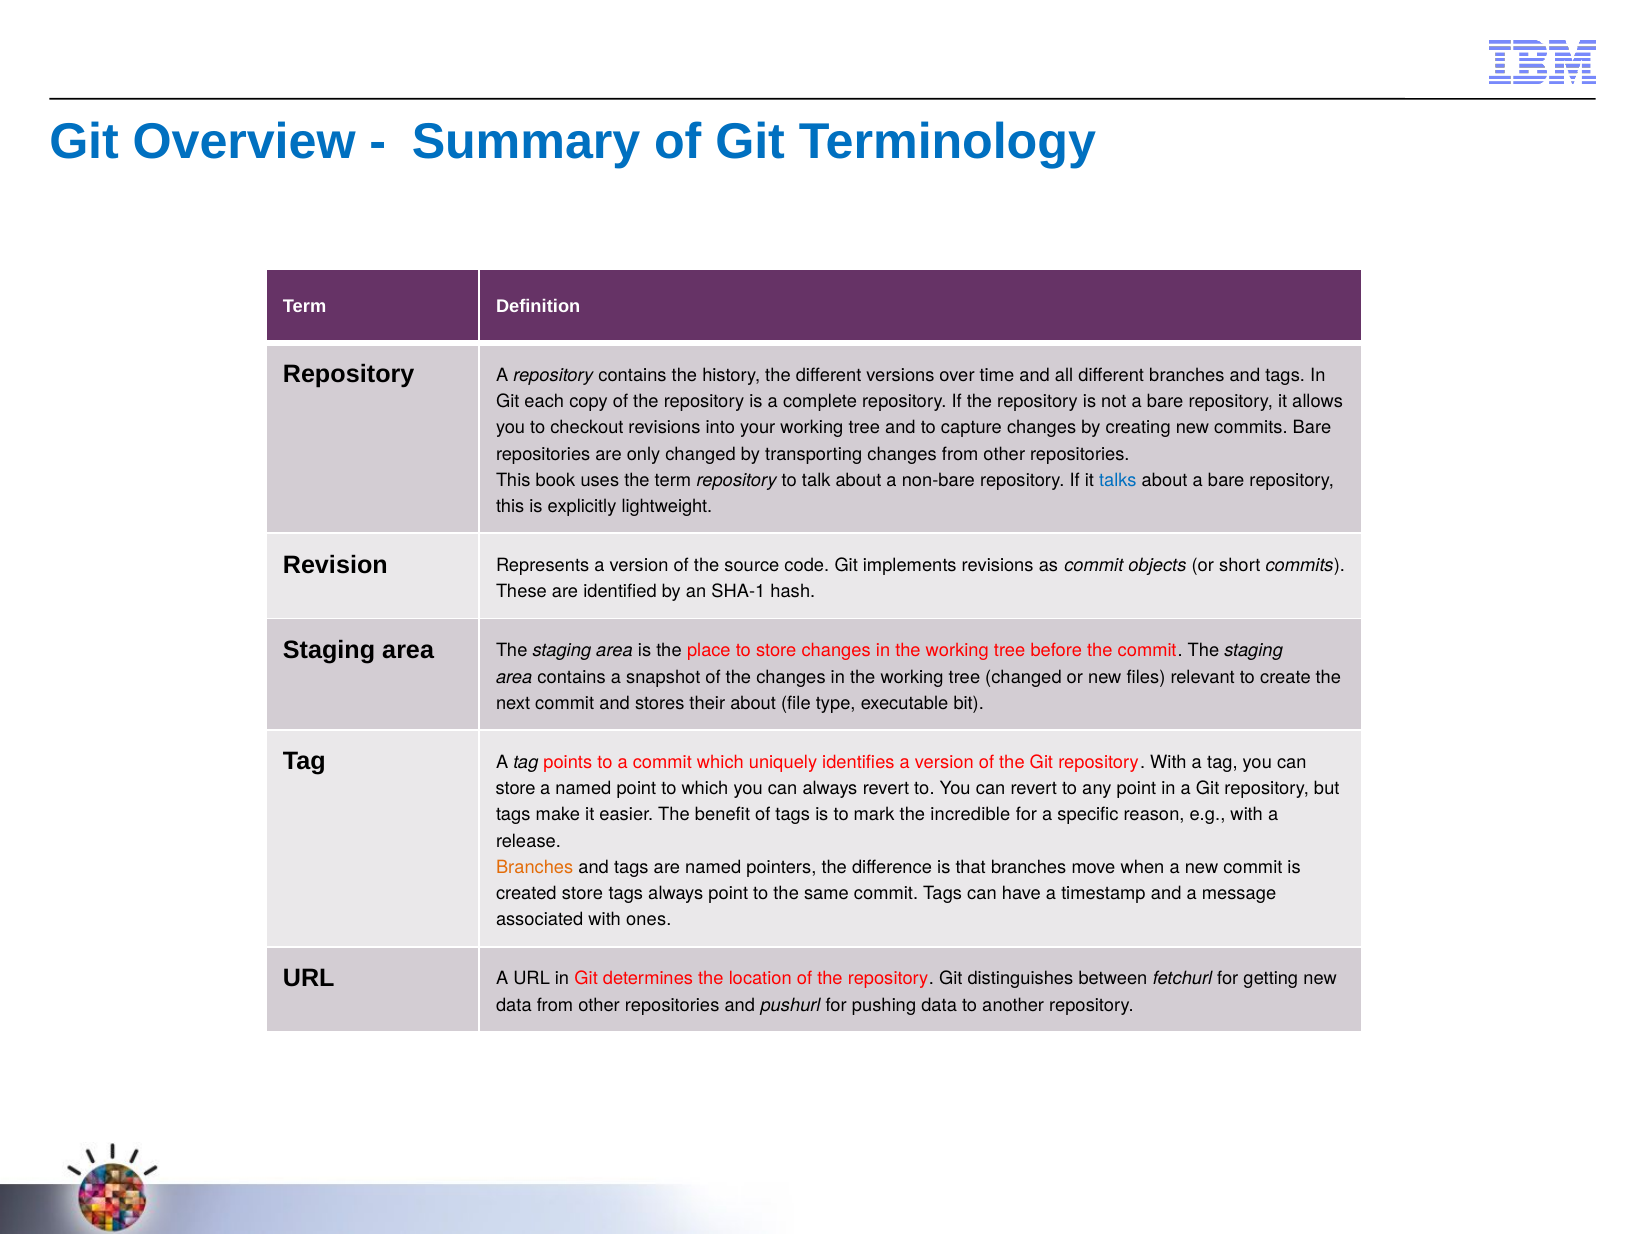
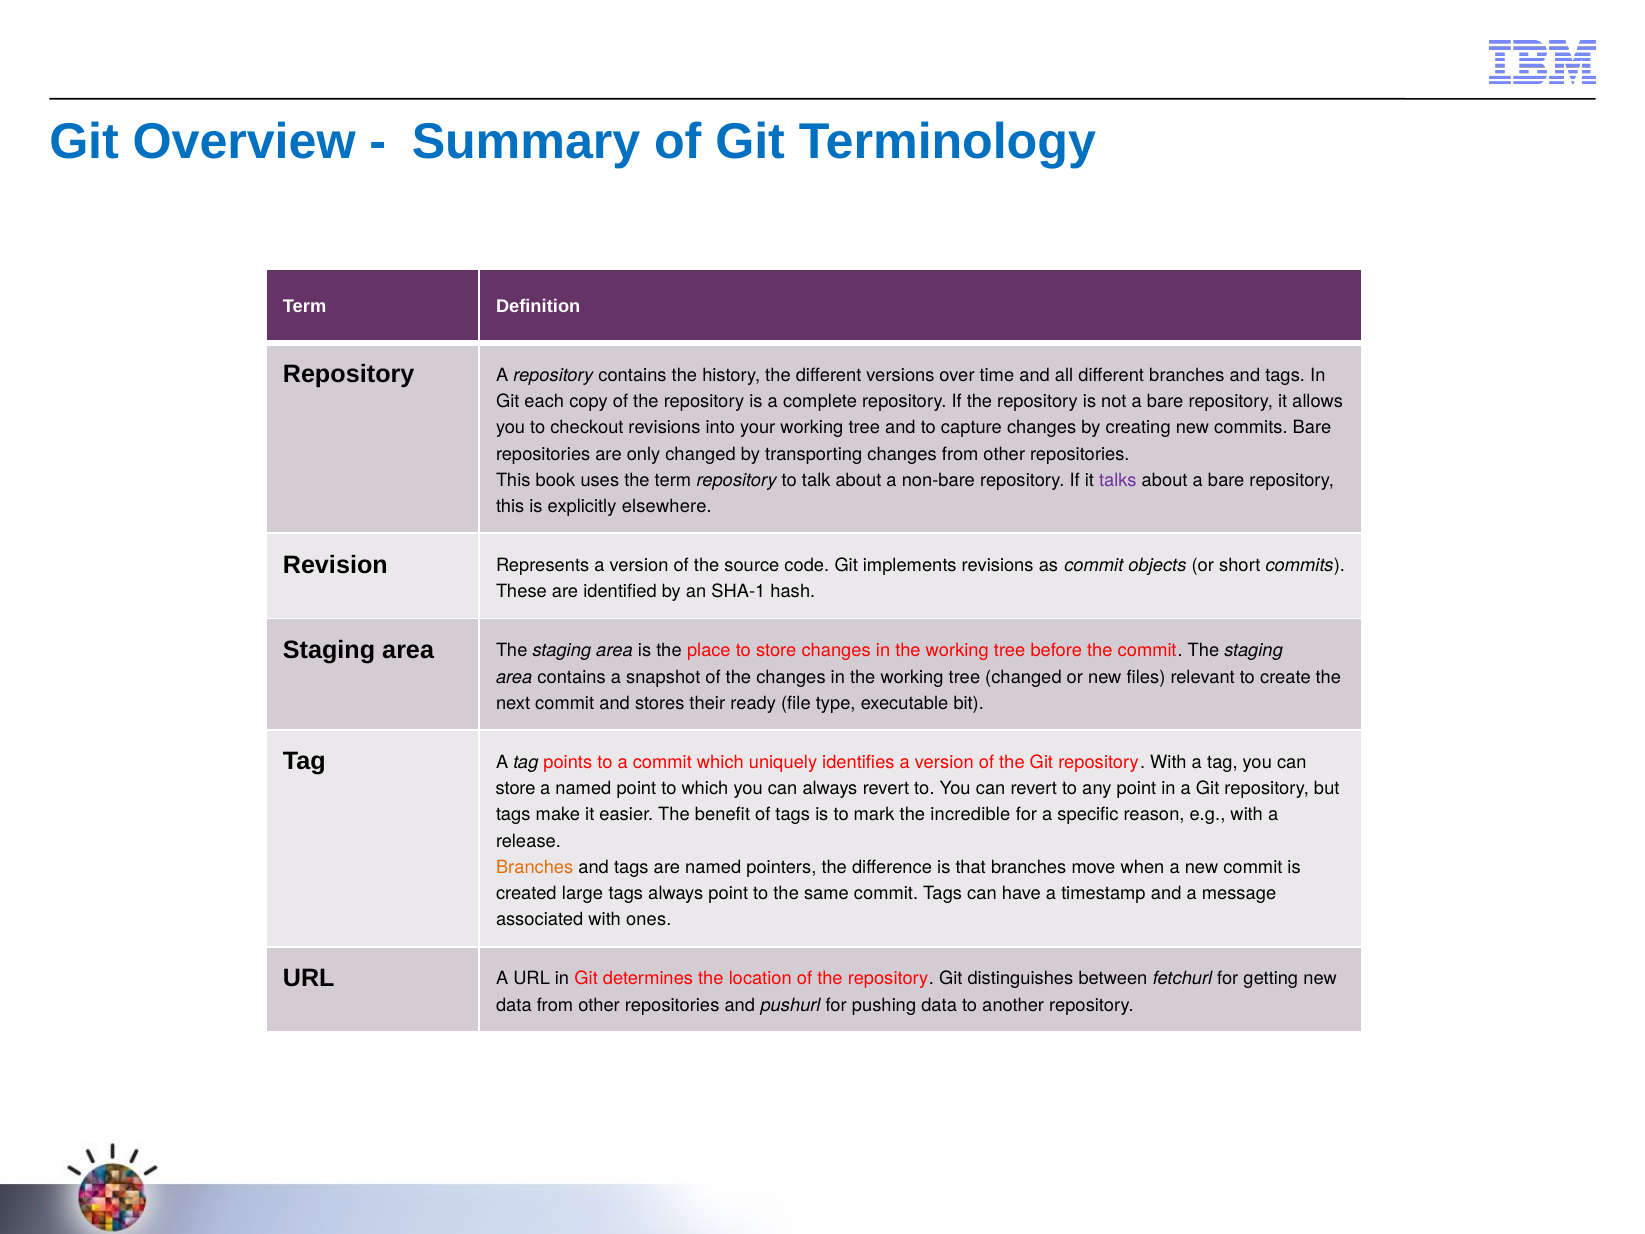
talks colour: blue -> purple
lightweight: lightweight -> elsewhere
their about: about -> ready
created store: store -> large
